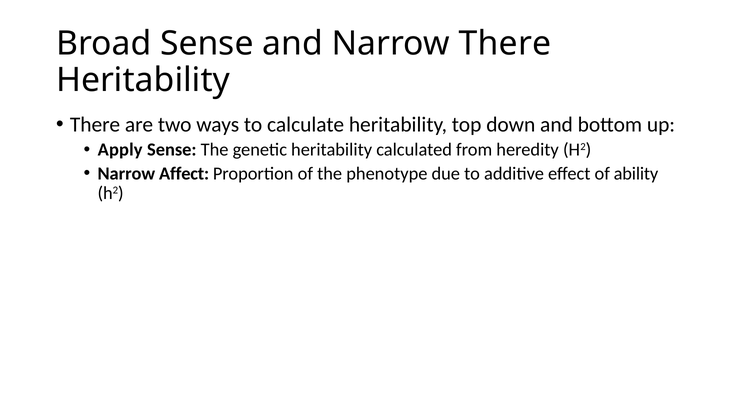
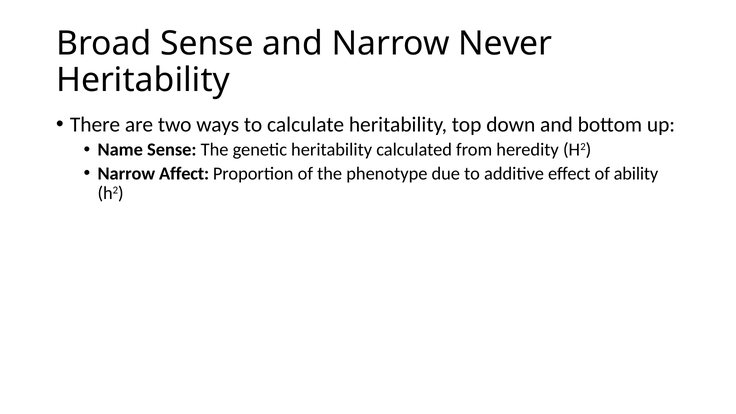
Narrow There: There -> Never
Apply: Apply -> Name
